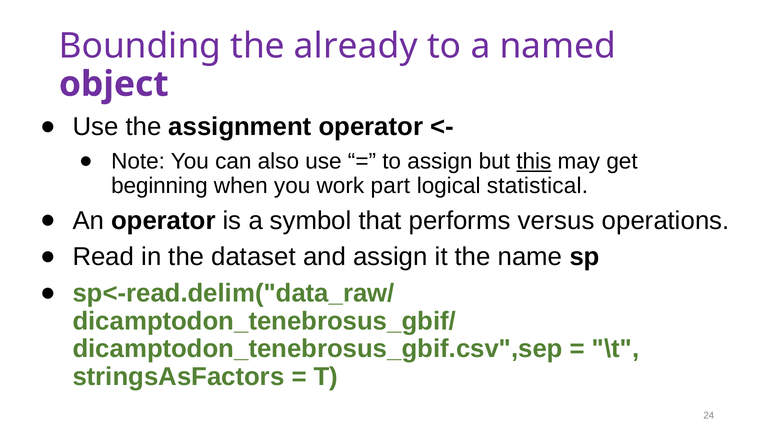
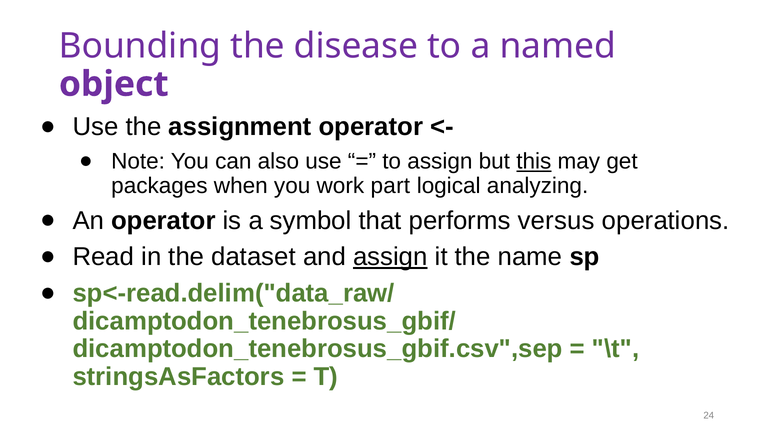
already: already -> disease
beginning: beginning -> packages
statistical: statistical -> analyzing
assign at (390, 257) underline: none -> present
